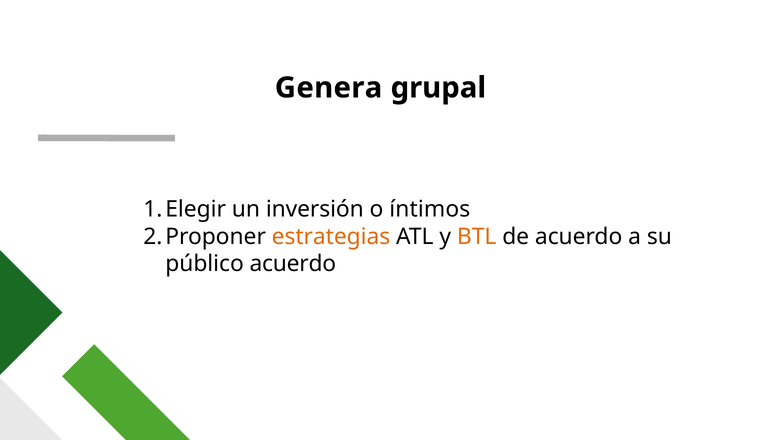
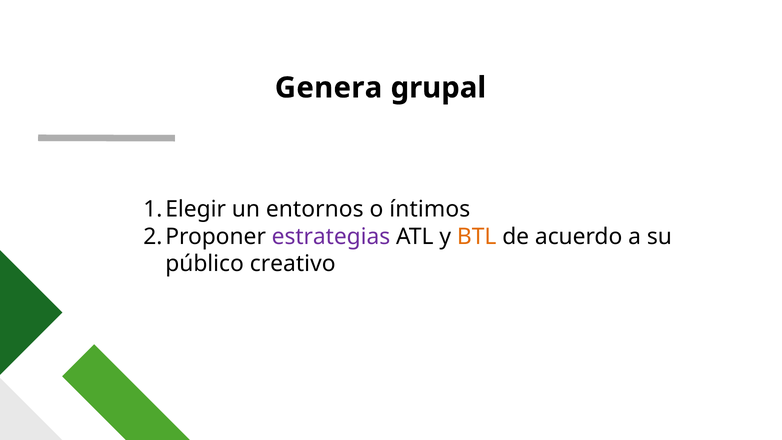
inversión: inversión -> entornos
estrategias colour: orange -> purple
público acuerdo: acuerdo -> creativo
